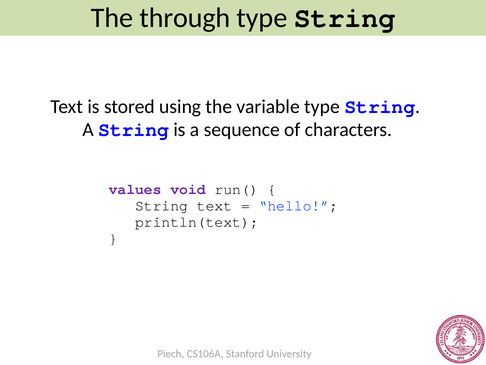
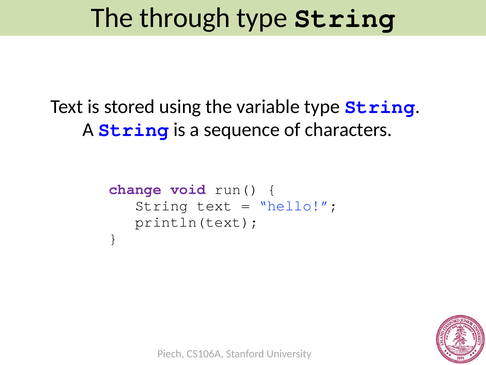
values: values -> change
